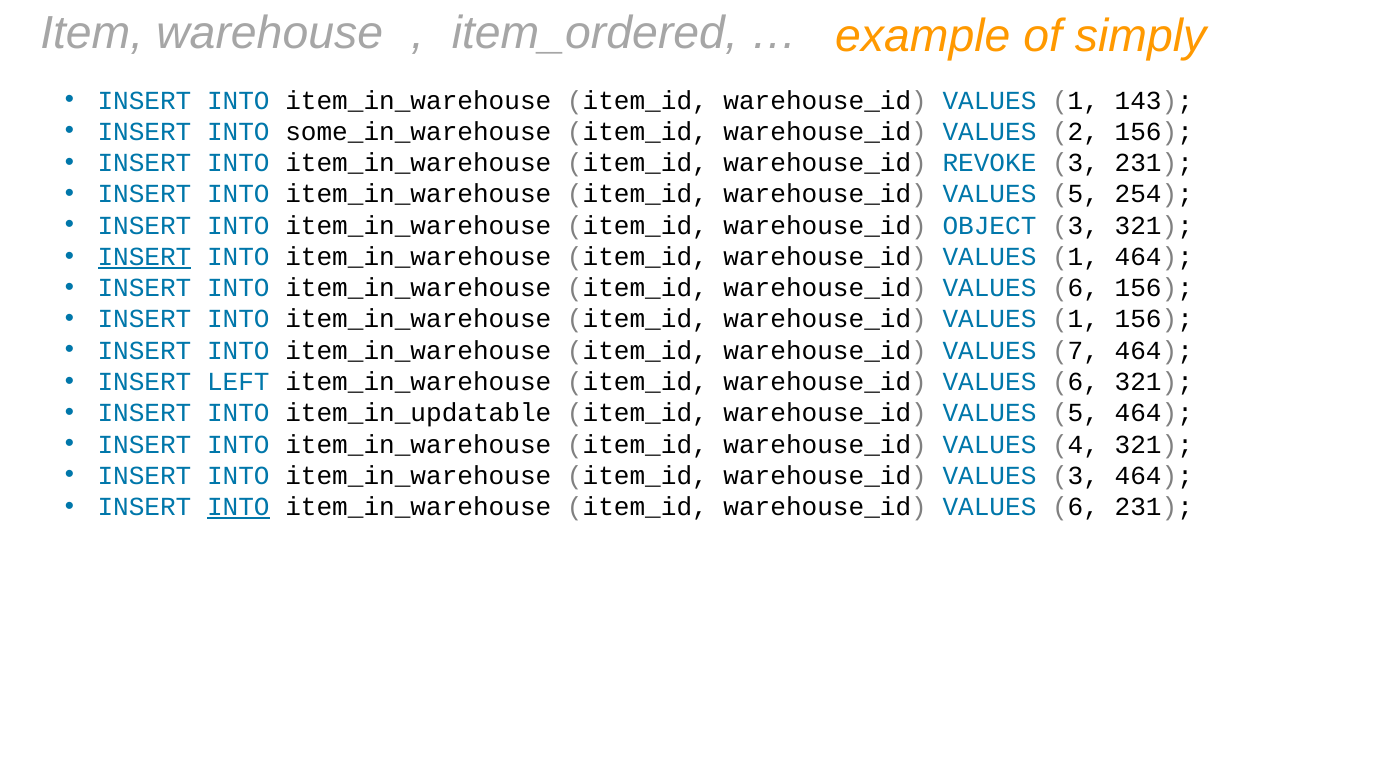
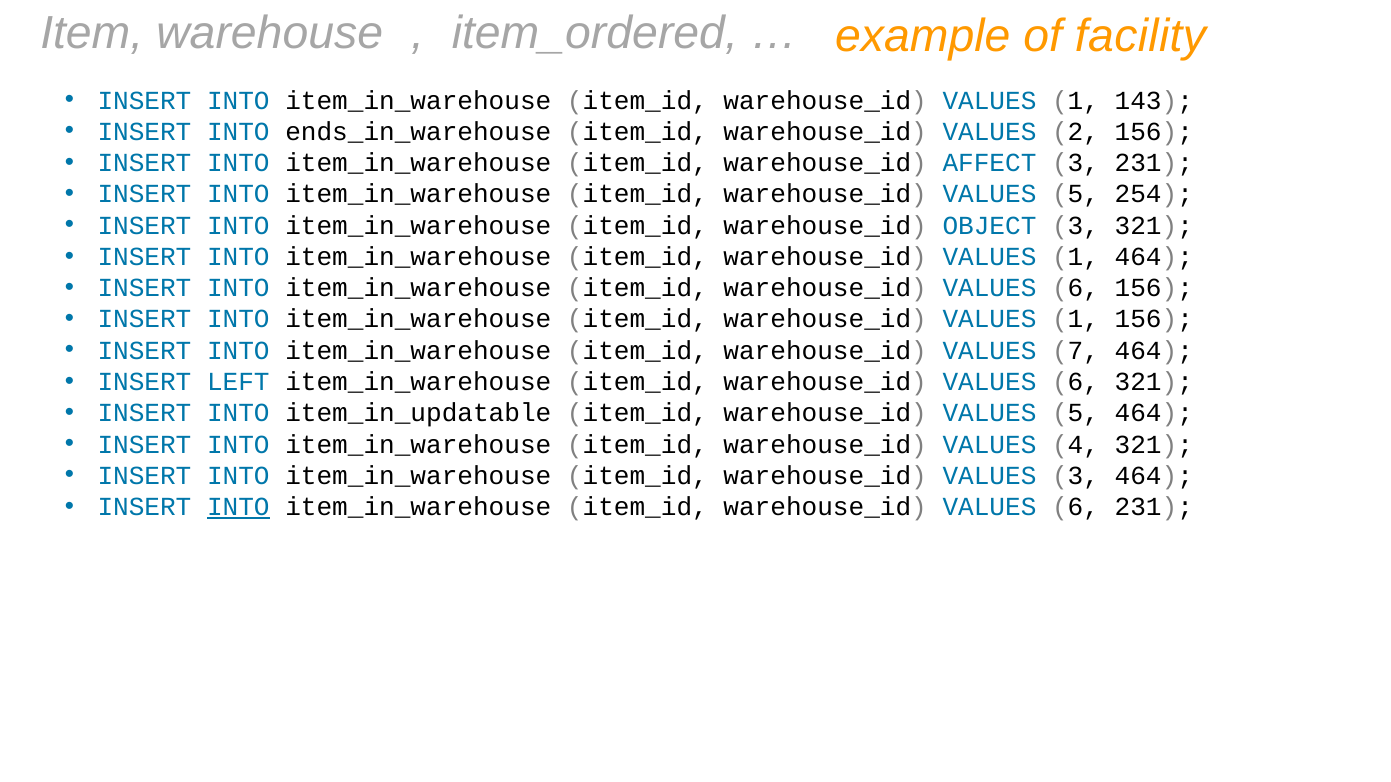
simply: simply -> facility
some_in_warehouse: some_in_warehouse -> ends_in_warehouse
REVOKE: REVOKE -> AFFECT
INSERT at (144, 257) underline: present -> none
